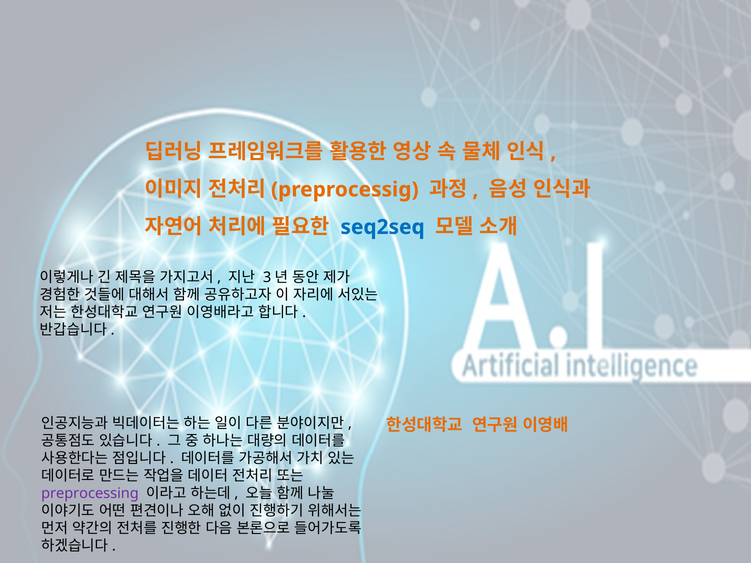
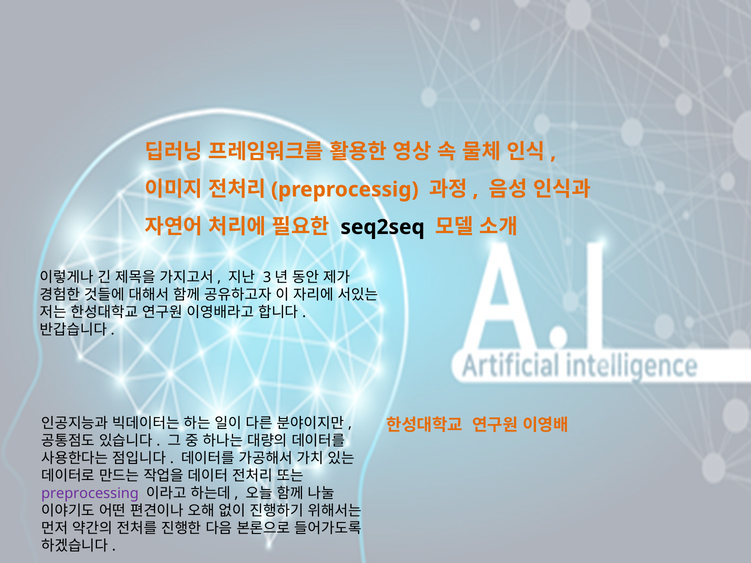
seq2seq colour: blue -> black
